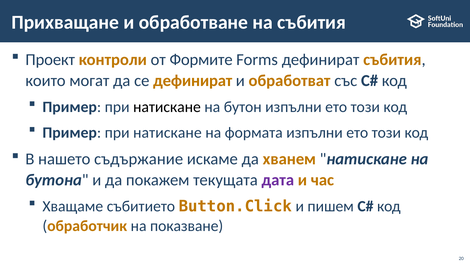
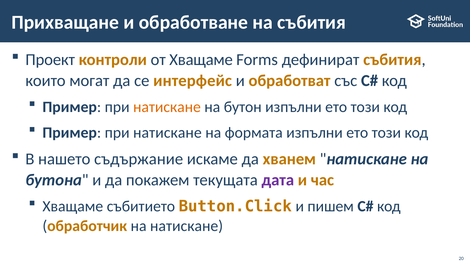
от Формите: Формите -> Хващаме
се дефинират: дефинират -> интерфейс
натискане at (167, 107) colour: black -> orange
на показване: показване -> натискане
